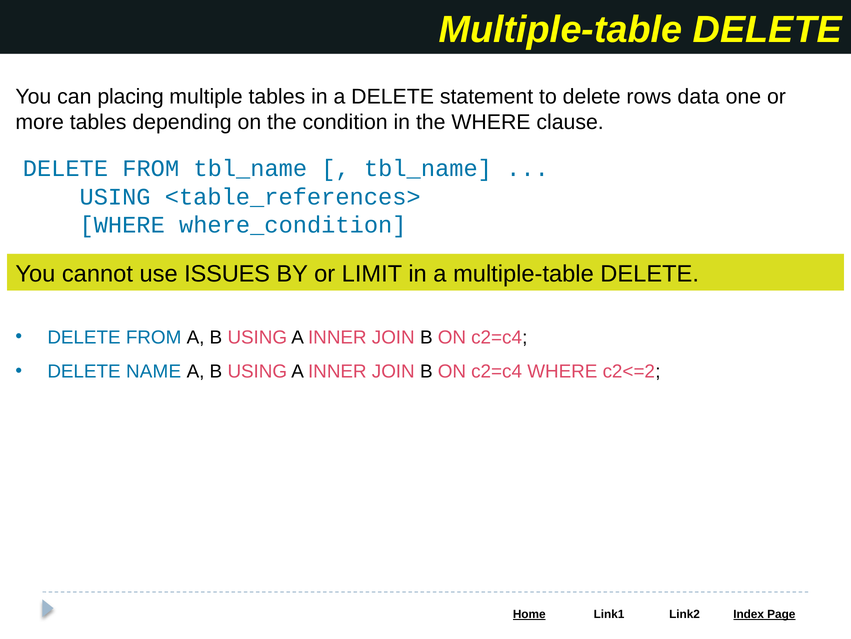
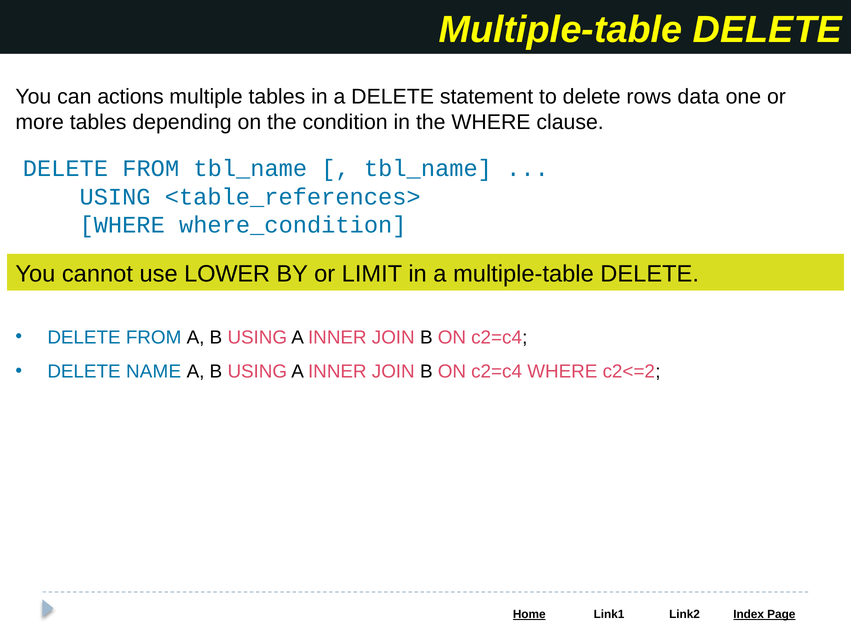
placing: placing -> actions
ISSUES: ISSUES -> LOWER
